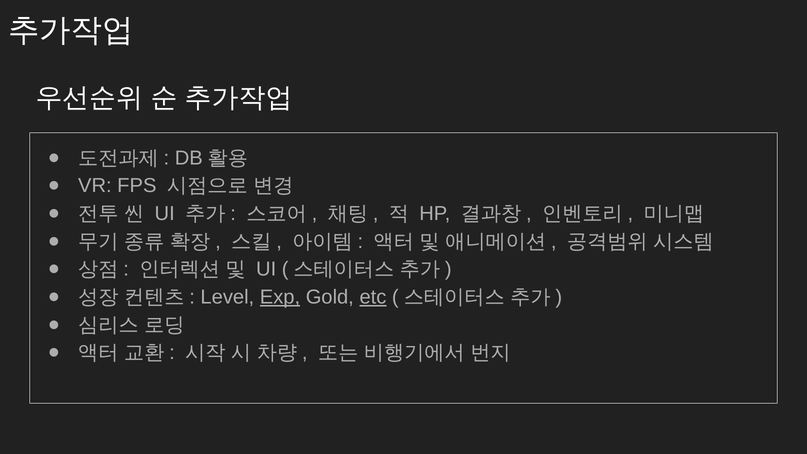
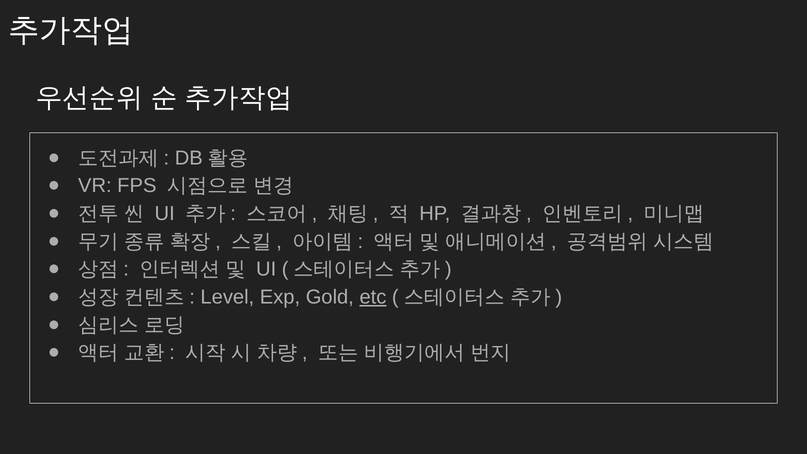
Exp underline: present -> none
